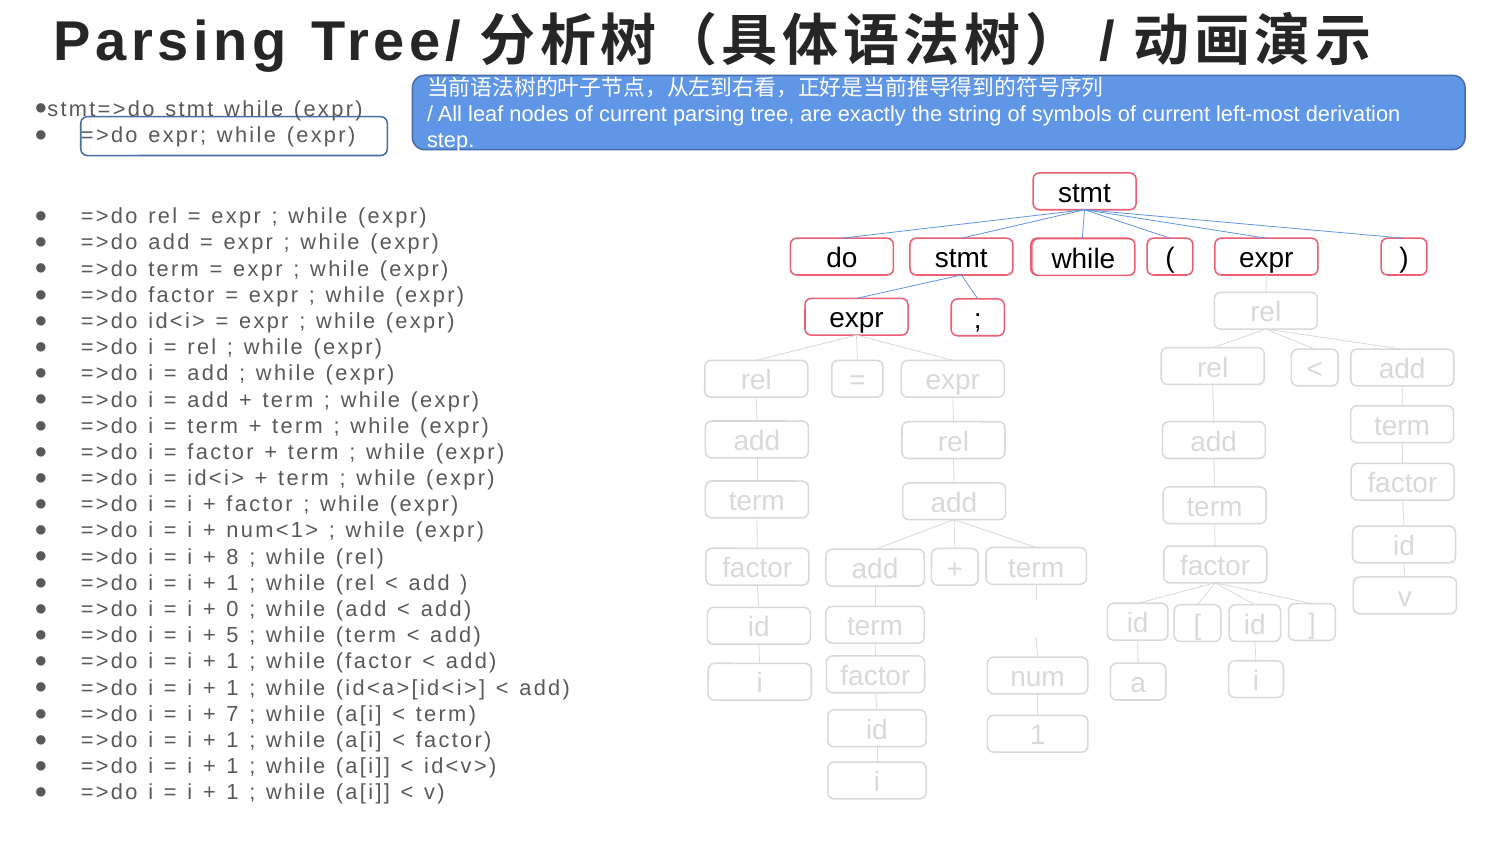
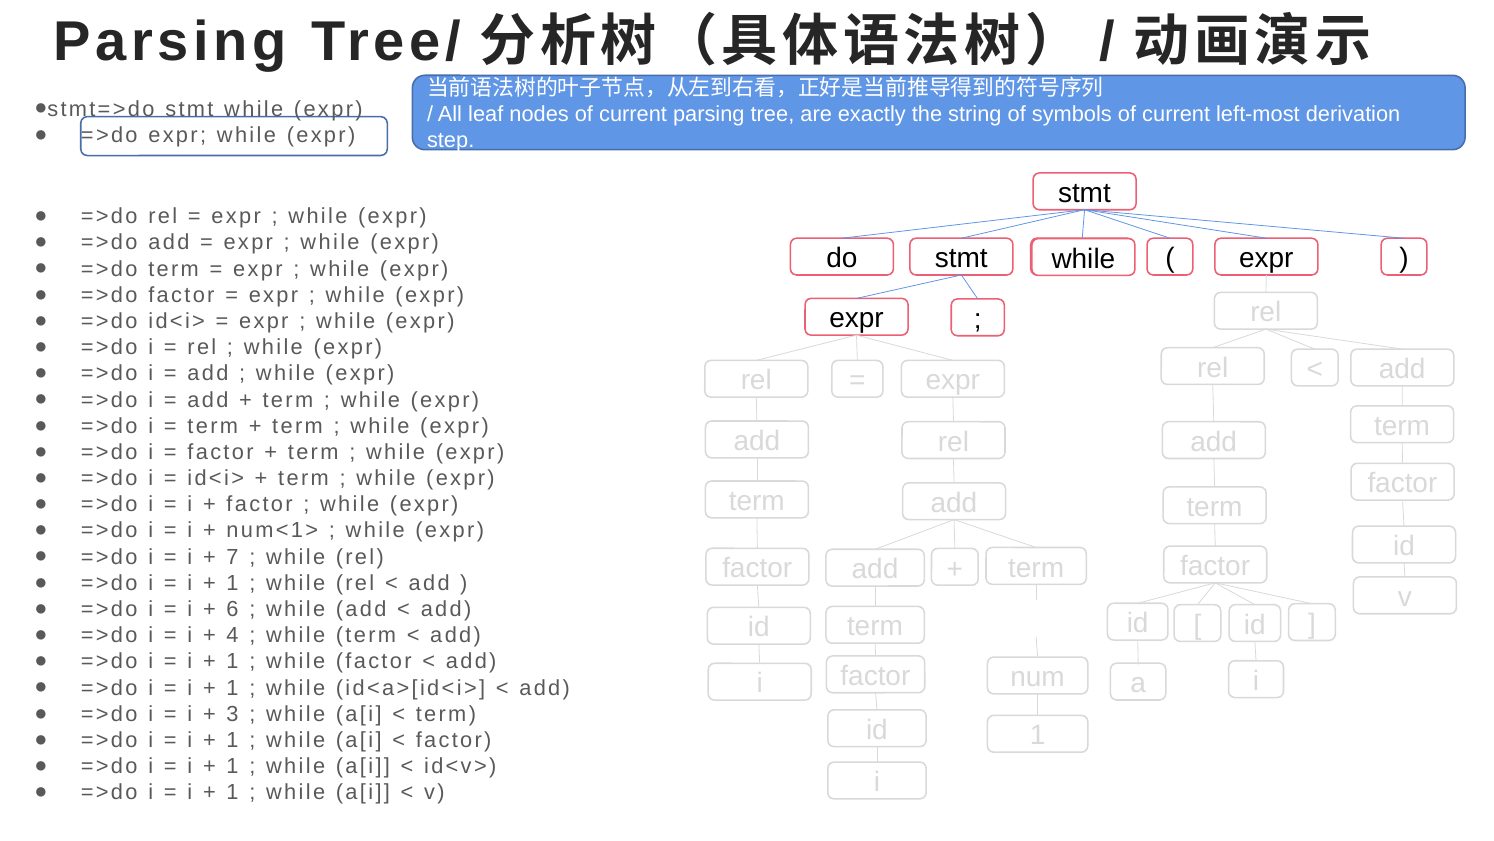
8: 8 -> 7
0: 0 -> 6
5: 5 -> 4
7: 7 -> 3
